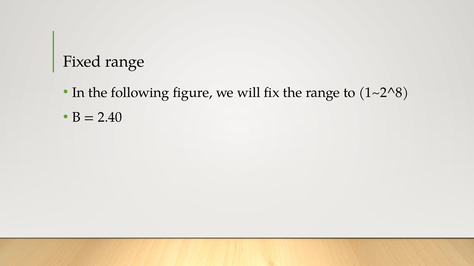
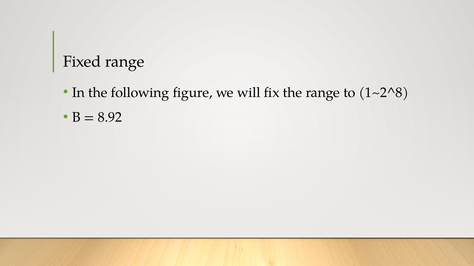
2.40: 2.40 -> 8.92
